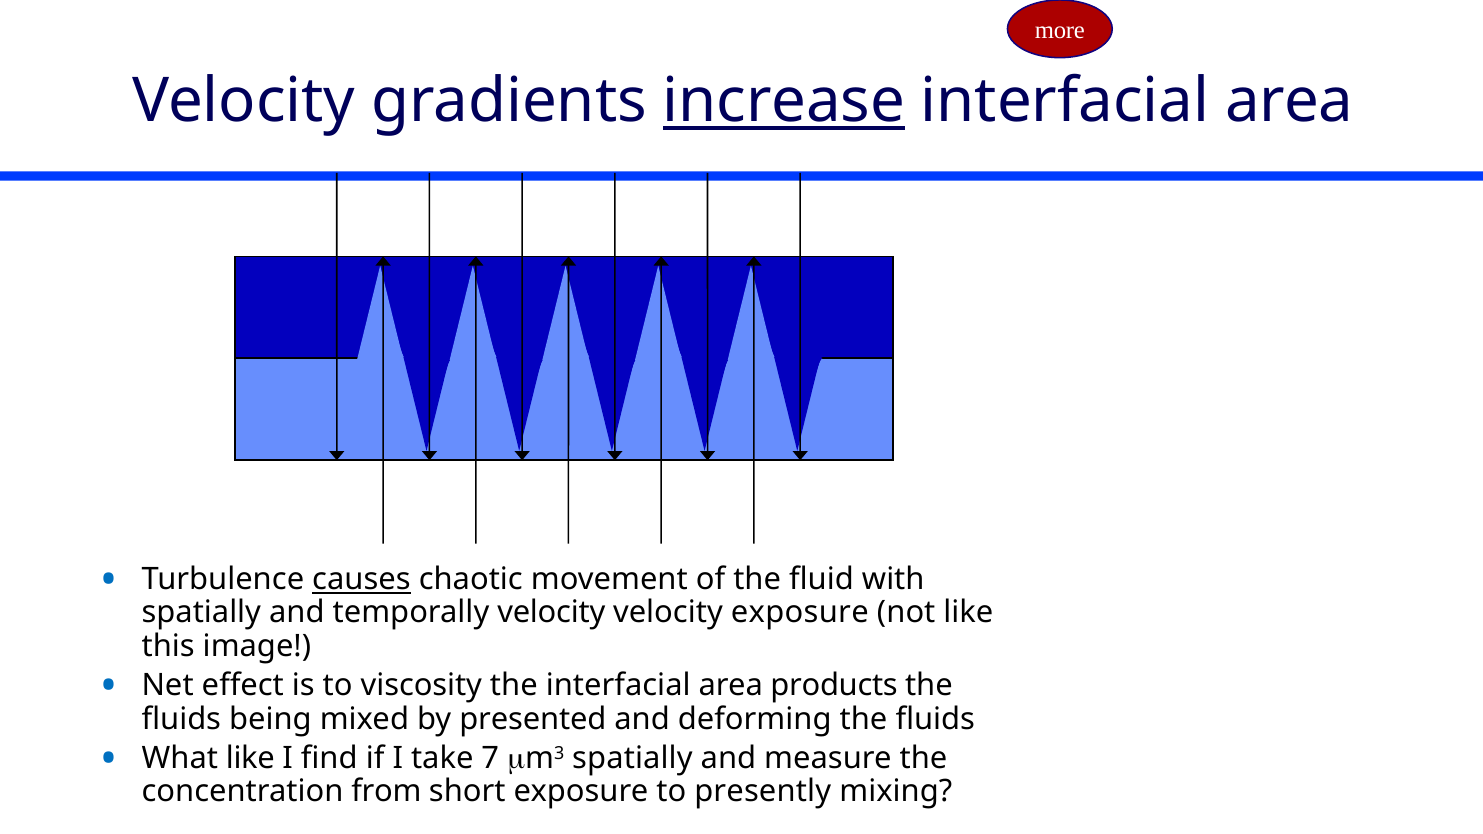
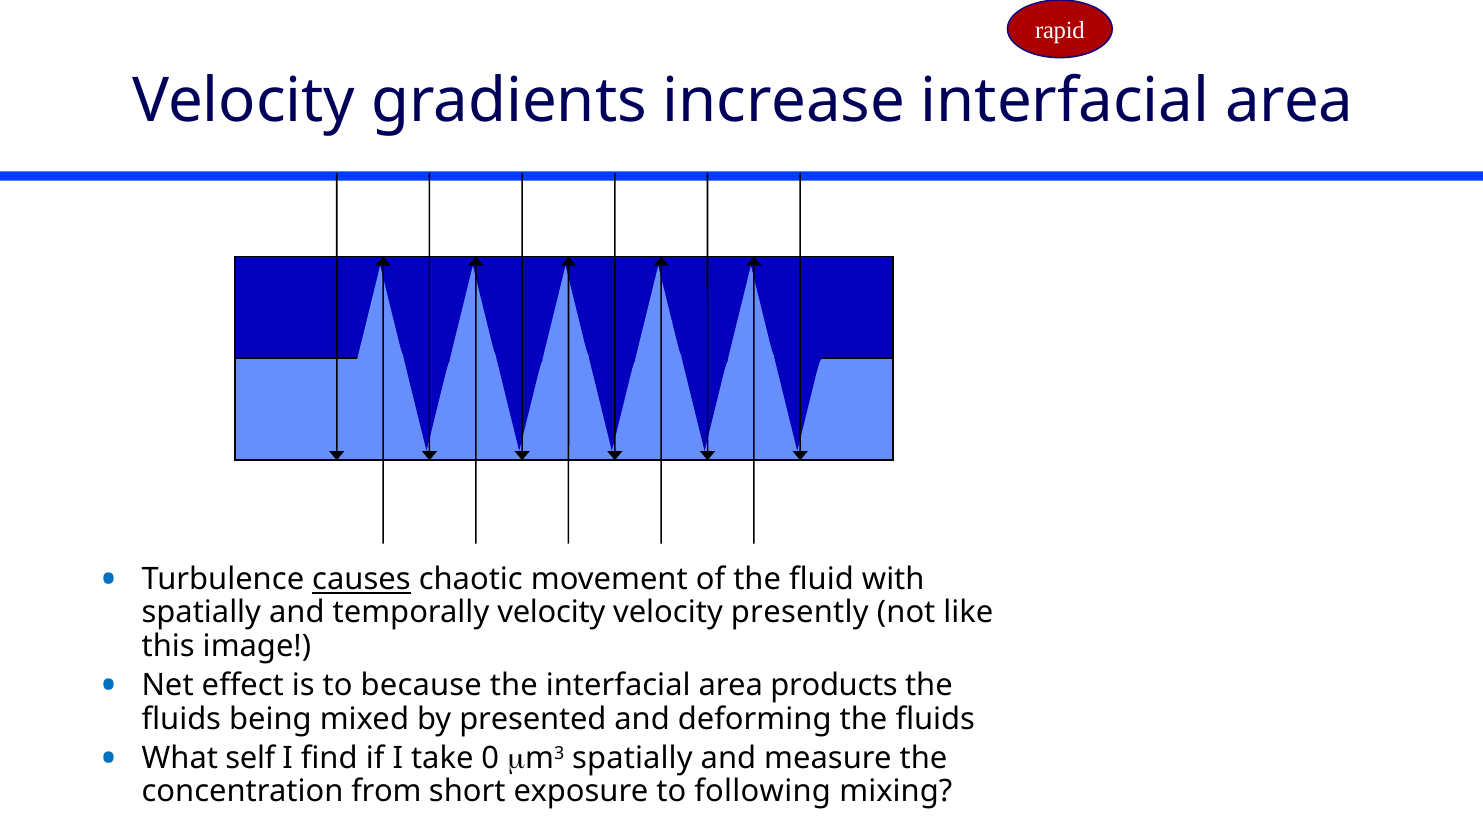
more: more -> rapid
increase underline: present -> none
velocity exposure: exposure -> presently
viscosity: viscosity -> because
What like: like -> self
7: 7 -> 0
presently: presently -> following
